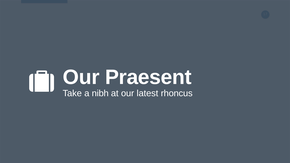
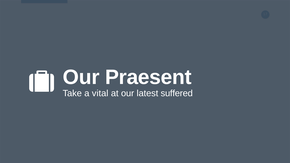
nibh: nibh -> vital
rhoncus: rhoncus -> suffered
